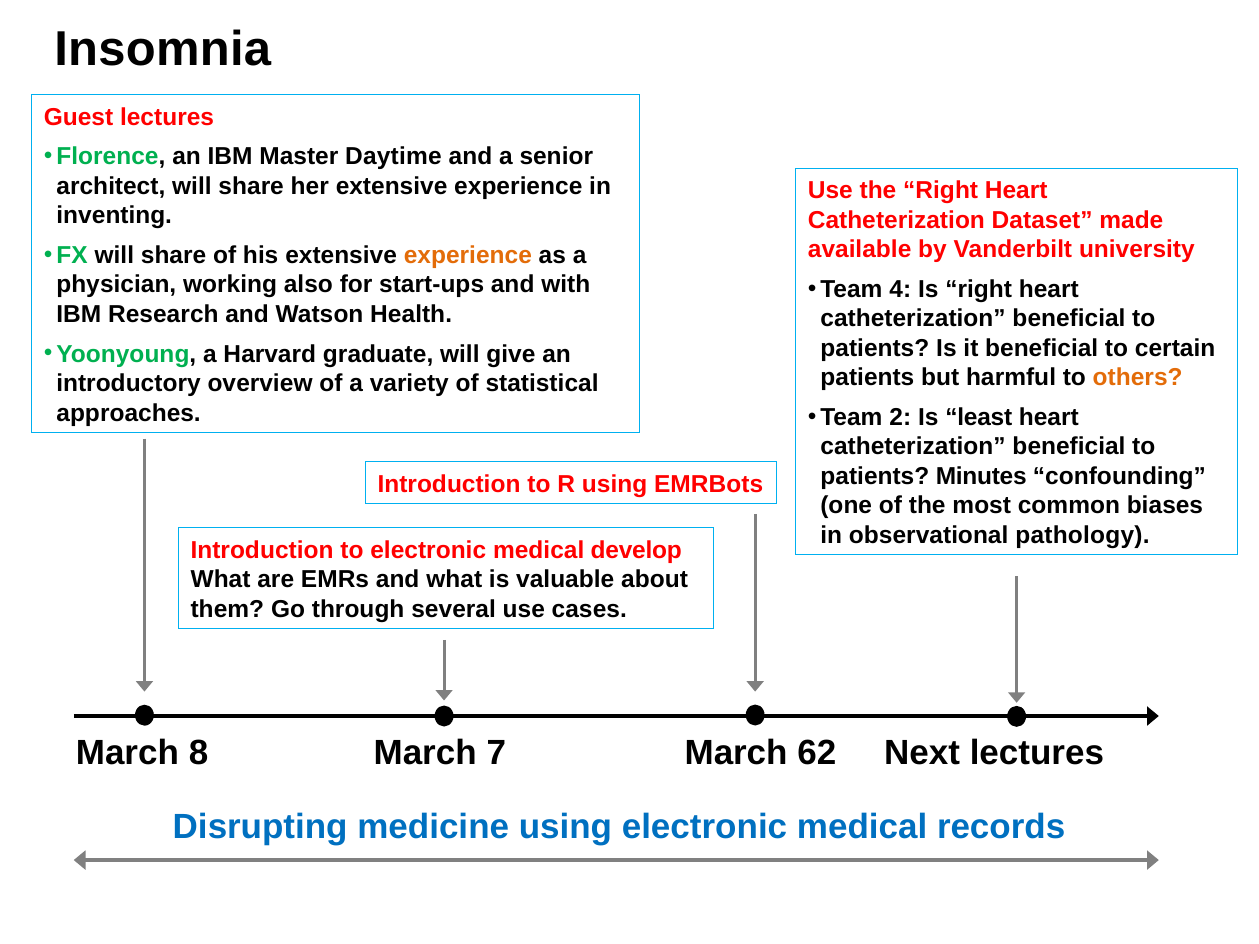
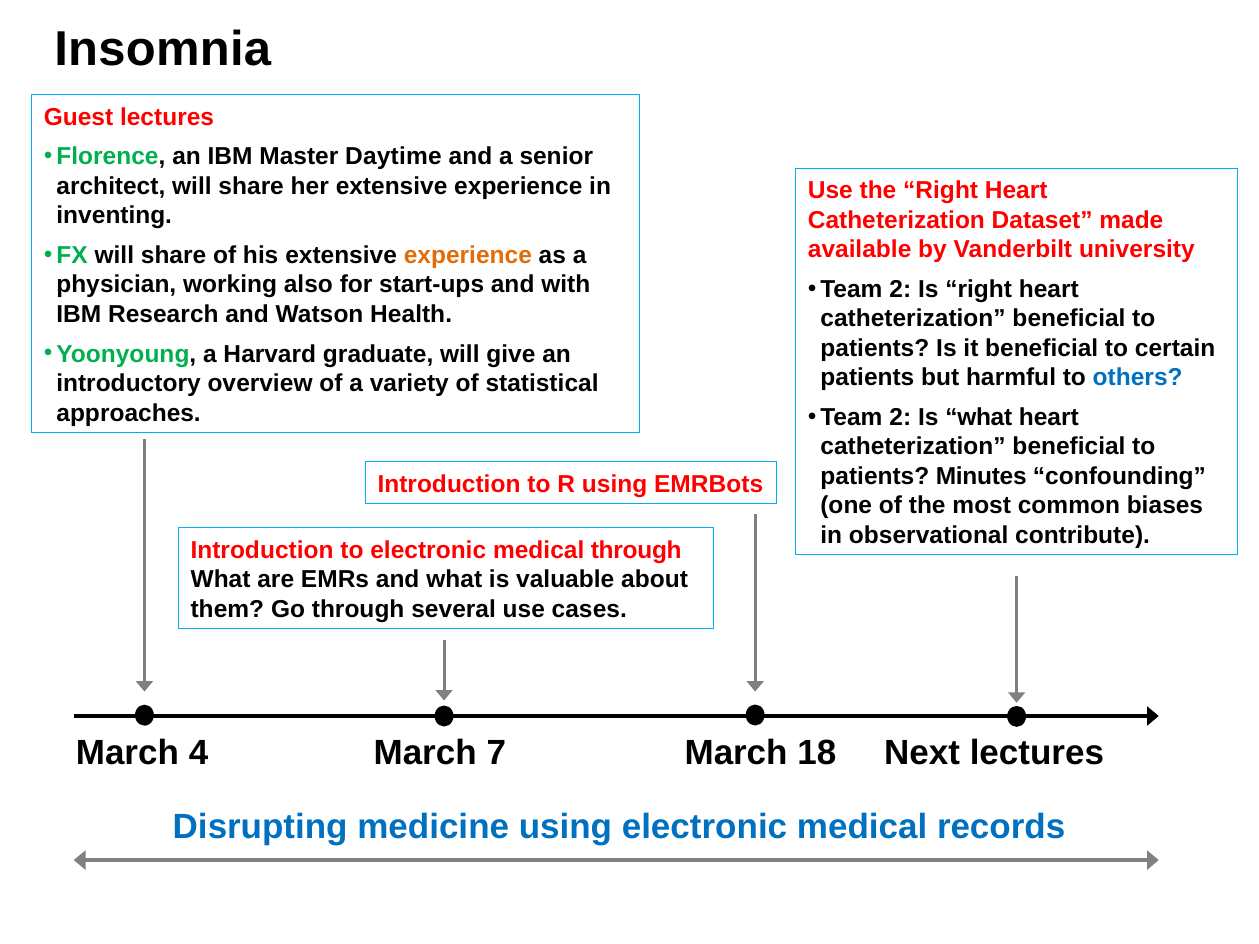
4 at (900, 289): 4 -> 2
others colour: orange -> blue
Is least: least -> what
pathology: pathology -> contribute
medical develop: develop -> through
8: 8 -> 4
62: 62 -> 18
